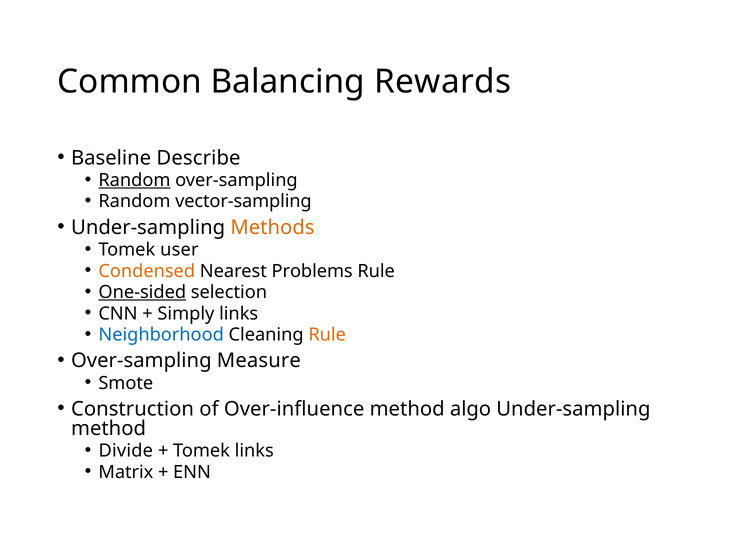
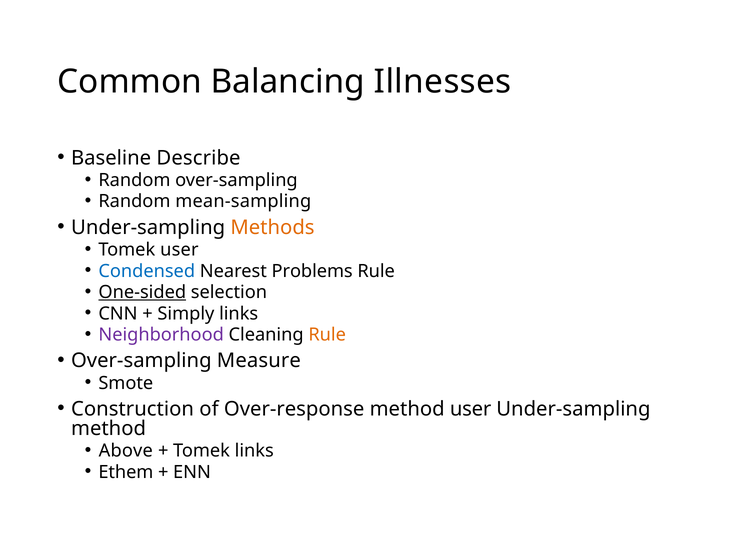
Rewards: Rewards -> Illnesses
Random at (134, 180) underline: present -> none
vector-sampling: vector-sampling -> mean-sampling
Condensed colour: orange -> blue
Neighborhood colour: blue -> purple
Over-influence: Over-influence -> Over-response
method algo: algo -> user
Divide: Divide -> Above
Matrix: Matrix -> Ethem
